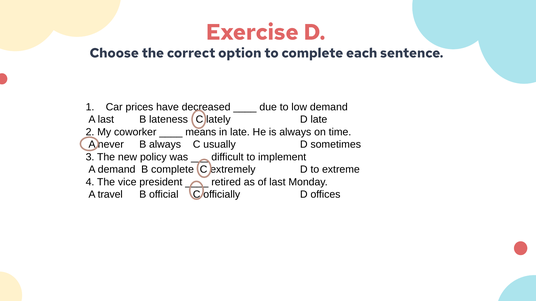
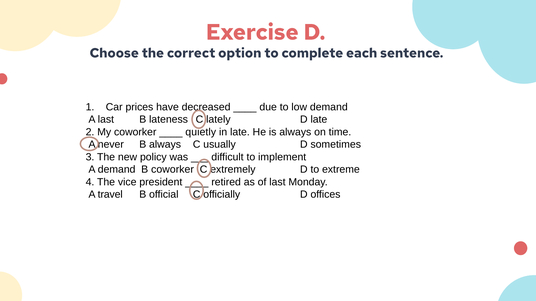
means: means -> quietly
B complete: complete -> coworker
